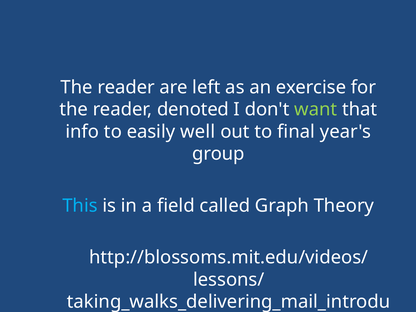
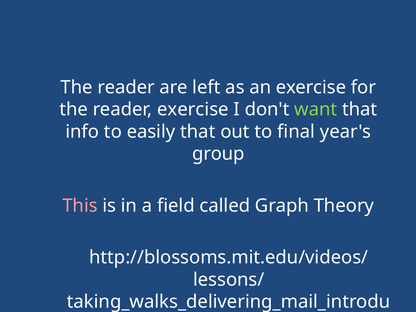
reader denoted: denoted -> exercise
easily well: well -> that
This colour: light blue -> pink
